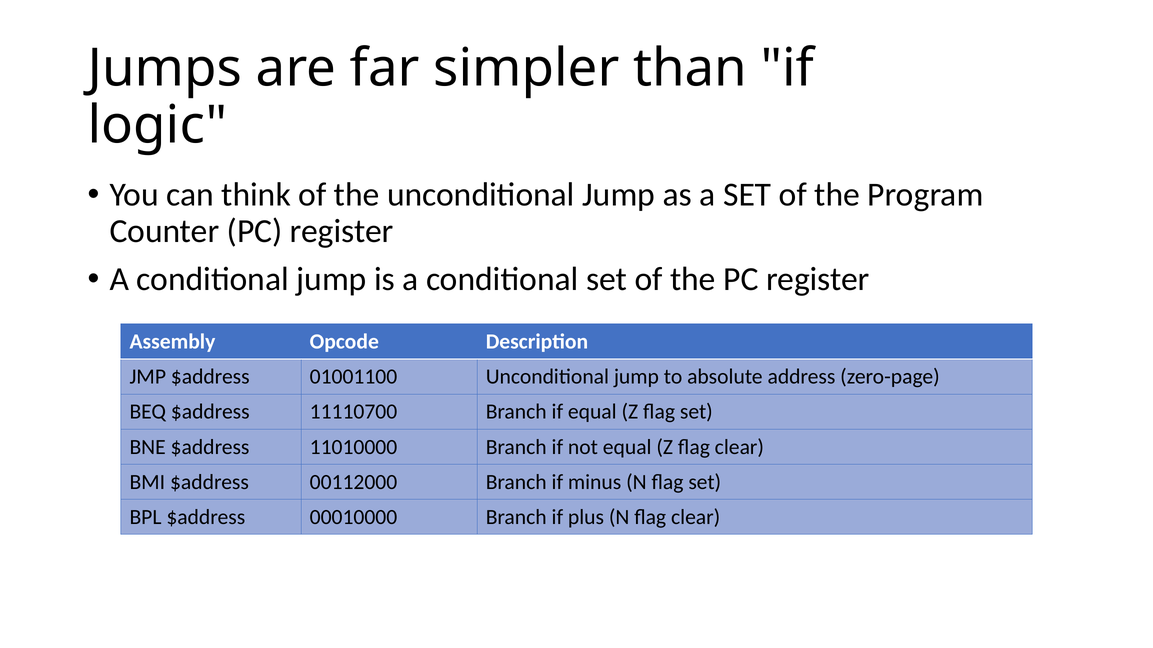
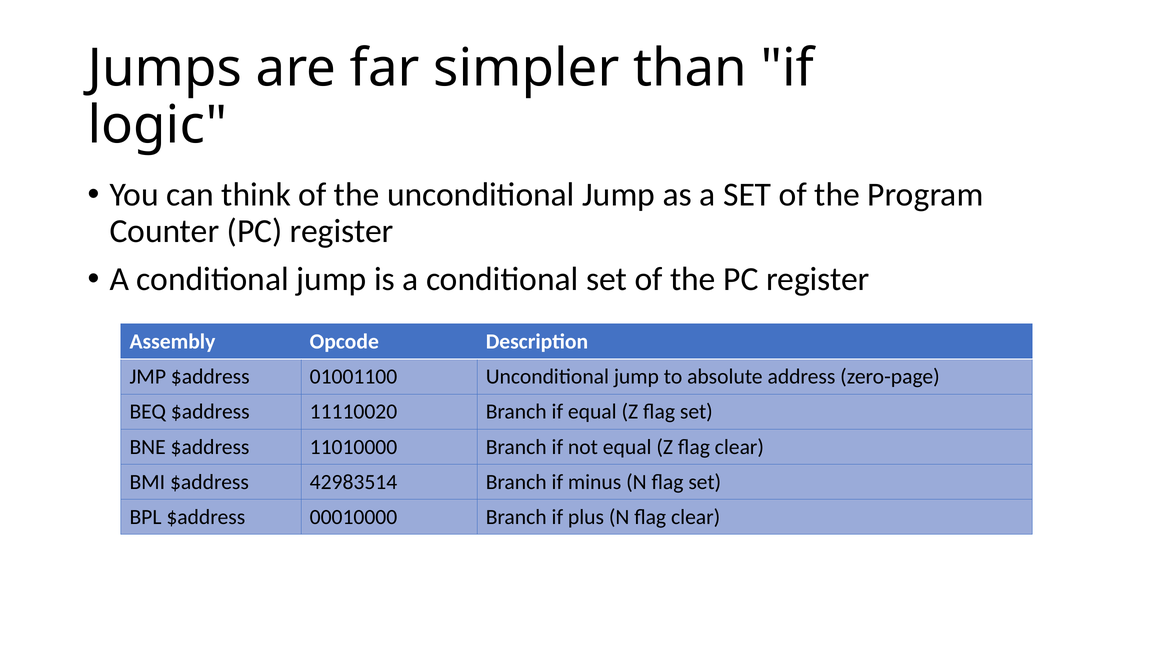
11110700: 11110700 -> 11110020
00112000: 00112000 -> 42983514
